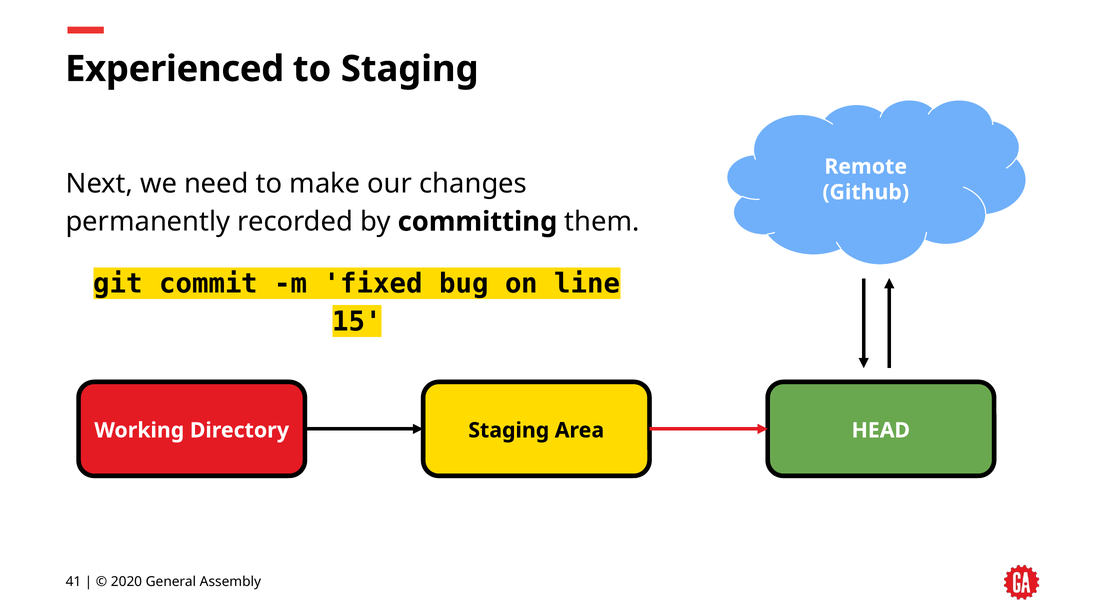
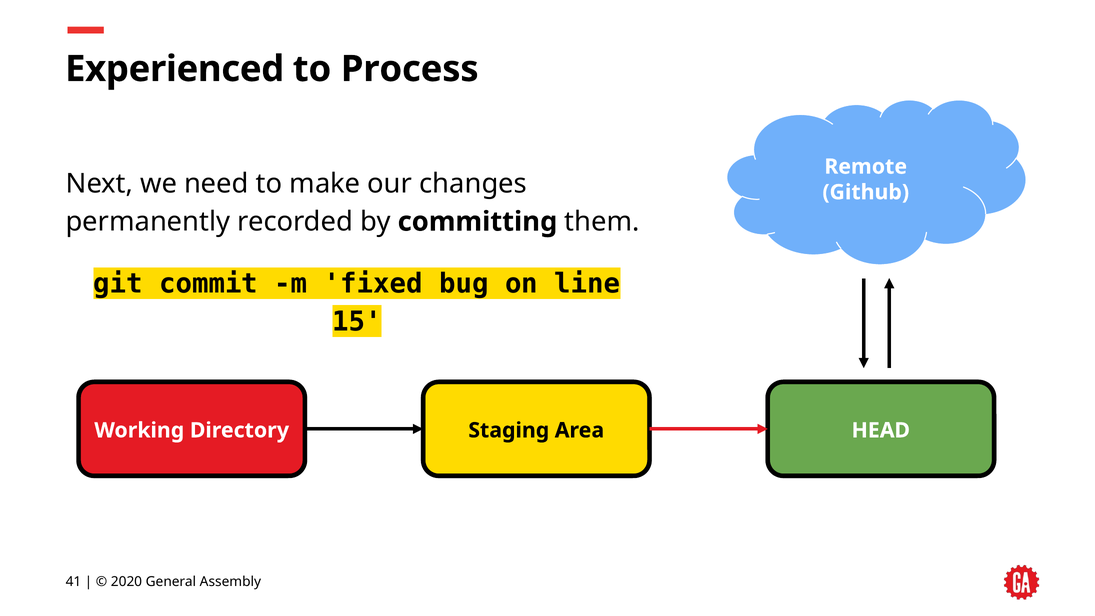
to Staging: Staging -> Process
